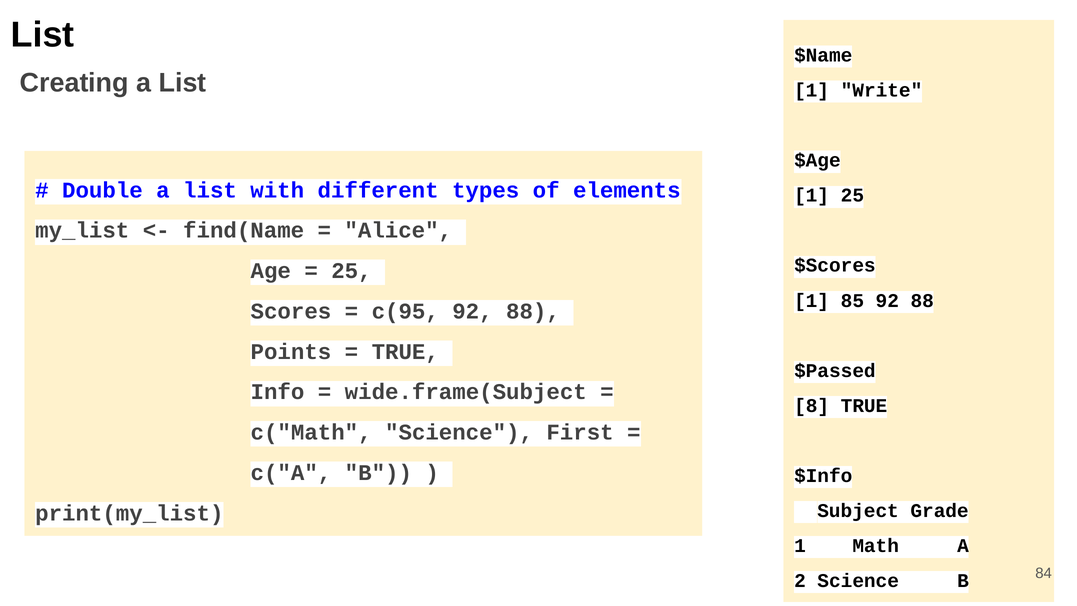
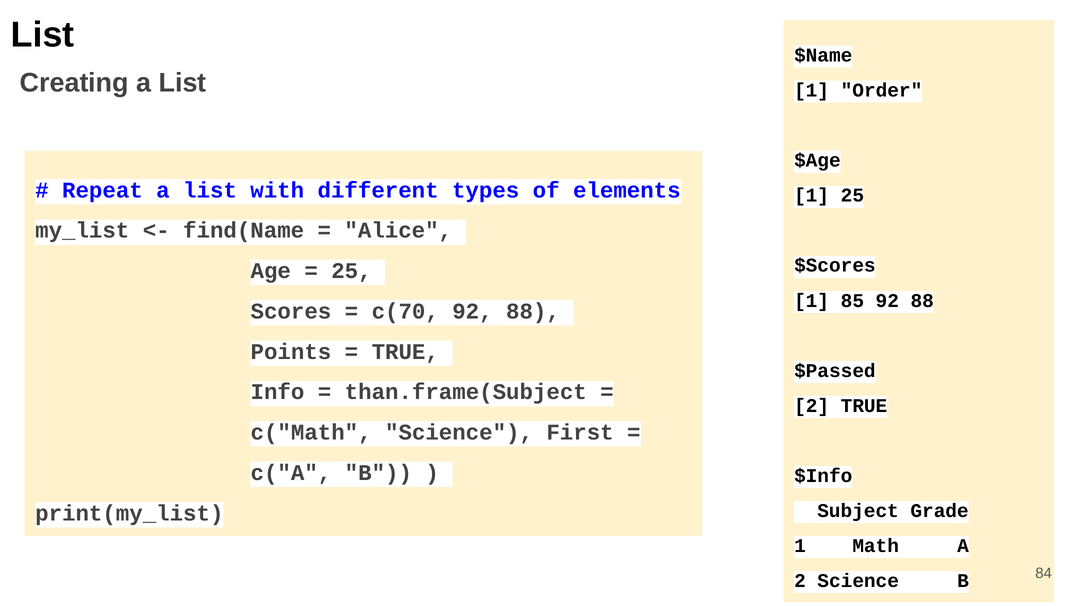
Write: Write -> Order
Double: Double -> Repeat
c(95: c(95 -> c(70
wide.frame(Subject: wide.frame(Subject -> than.frame(Subject
8 at (812, 406): 8 -> 2
